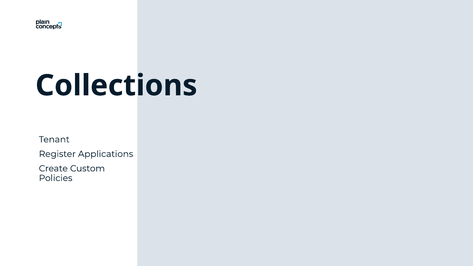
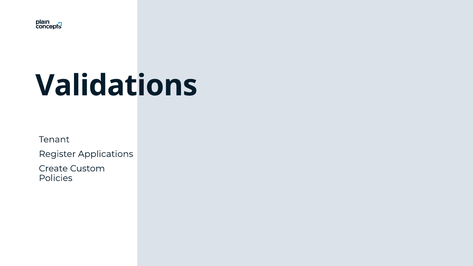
Collections: Collections -> Validations
